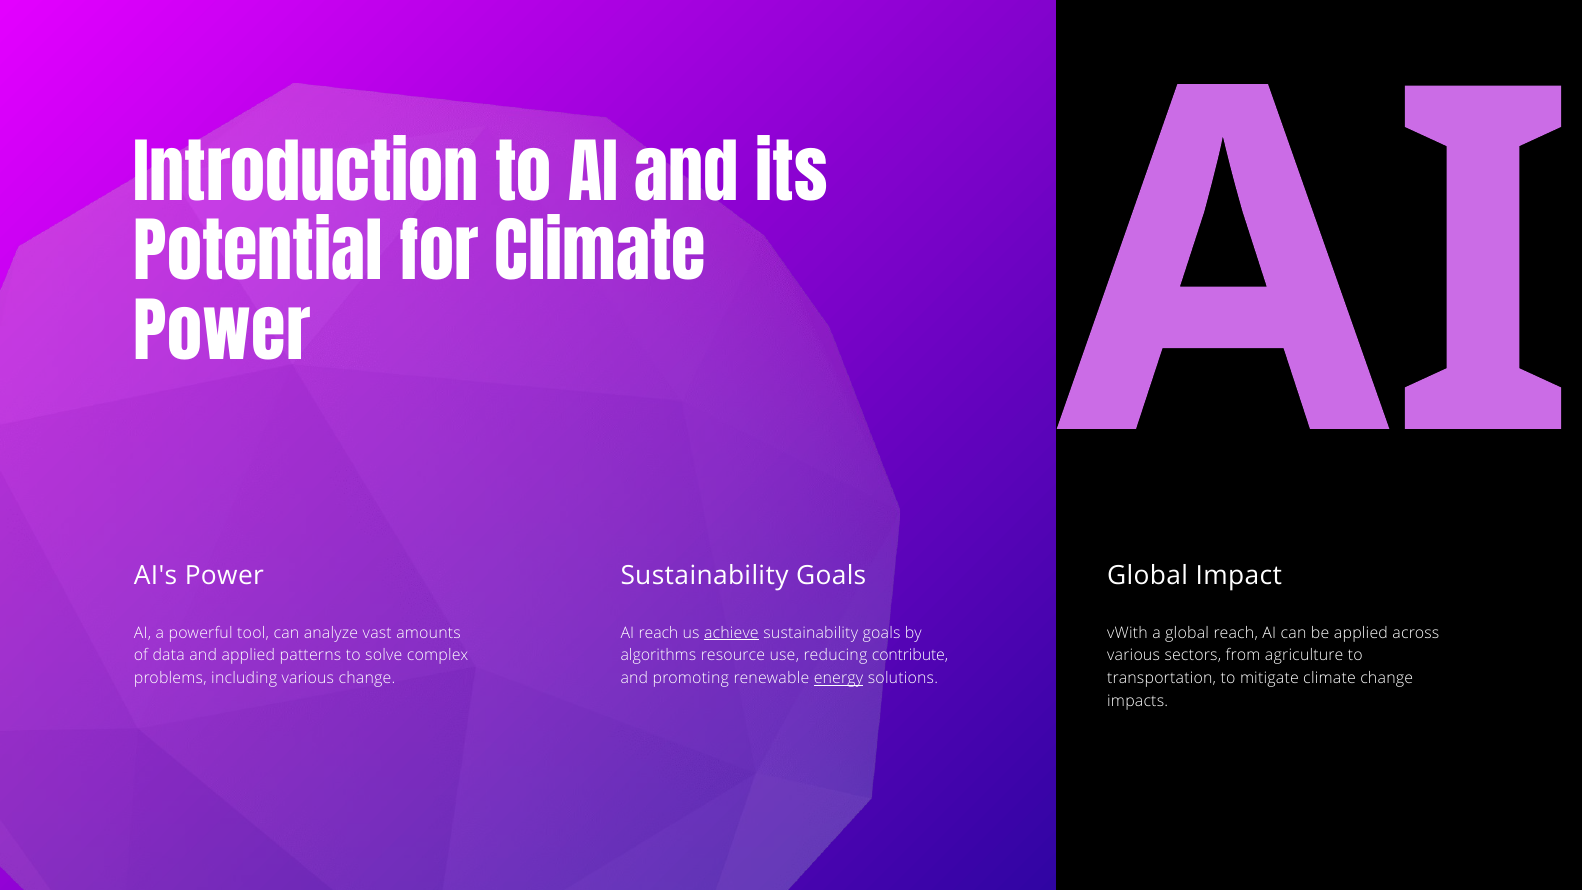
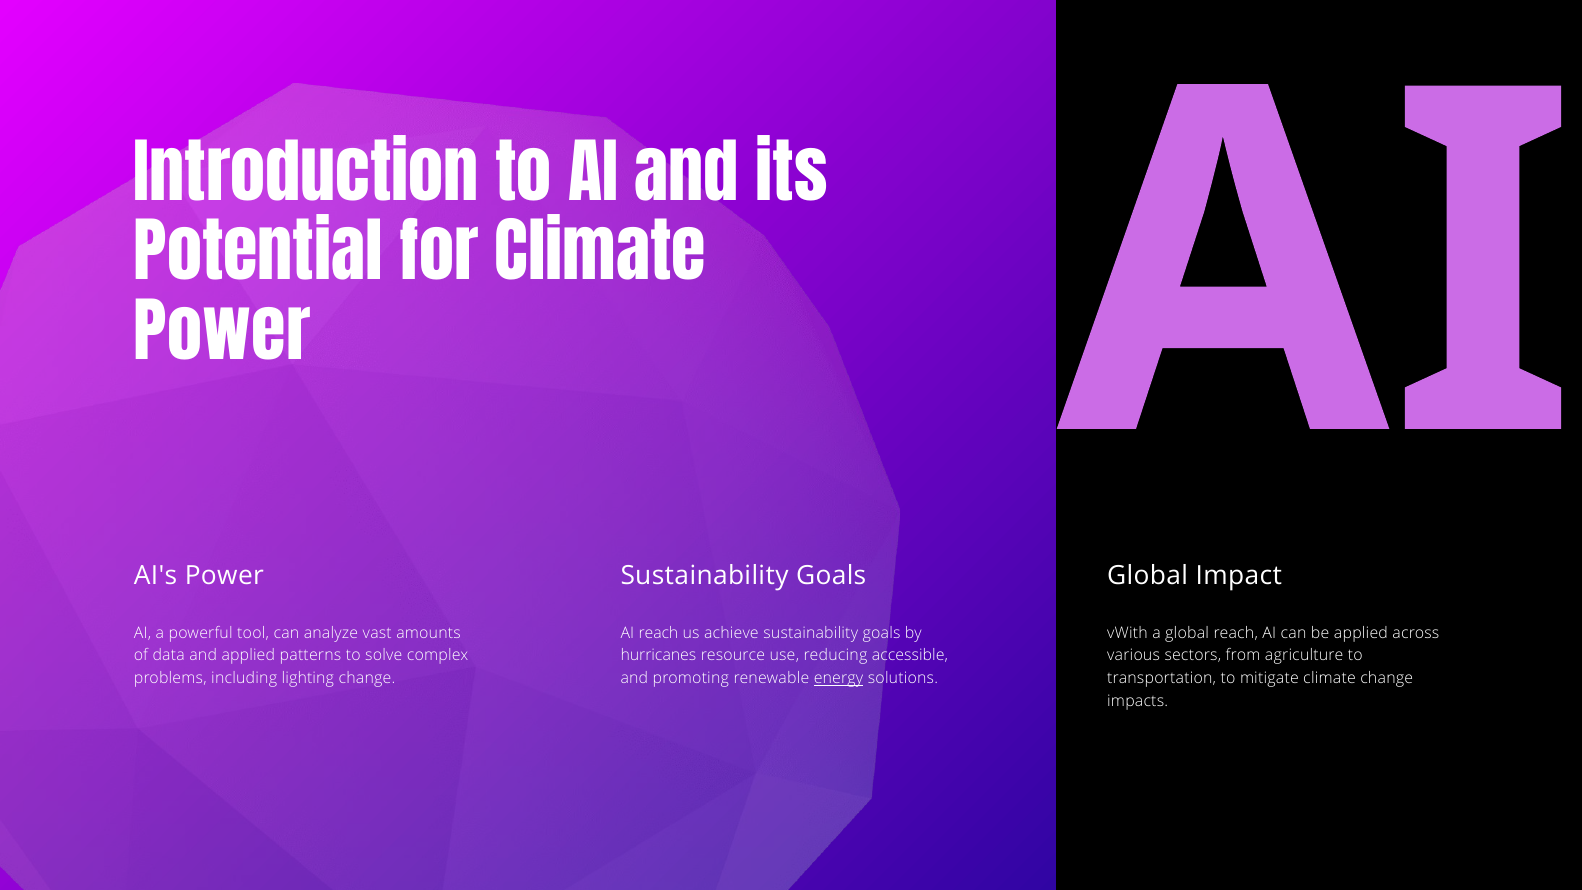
achieve underline: present -> none
algorithms: algorithms -> hurricanes
contribute: contribute -> accessible
including various: various -> lighting
